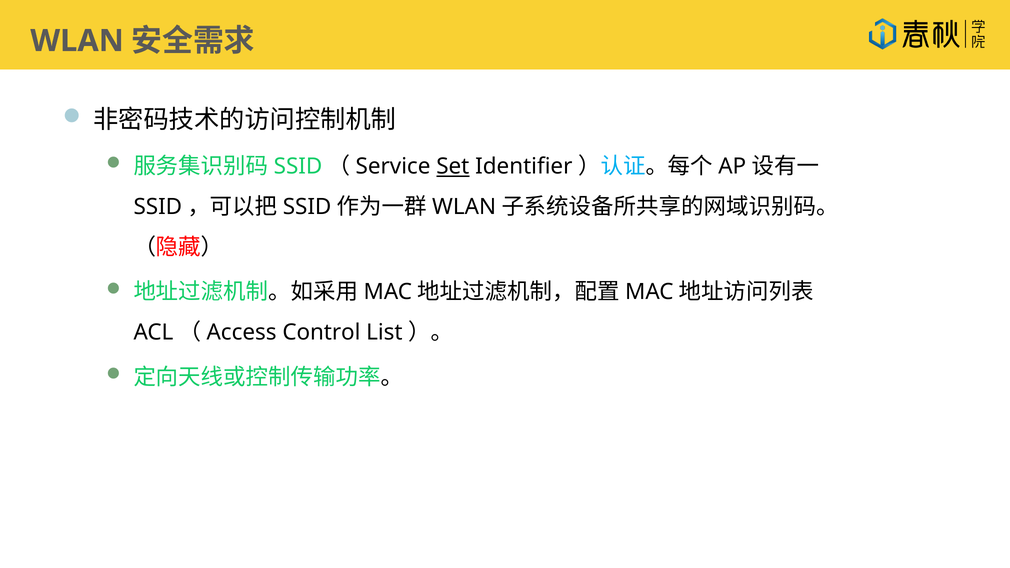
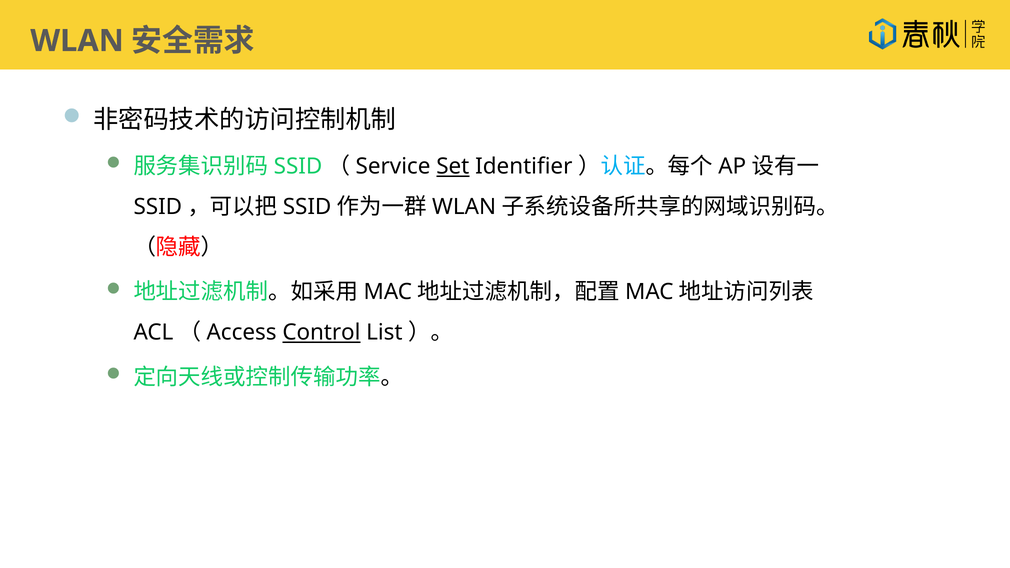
Control underline: none -> present
